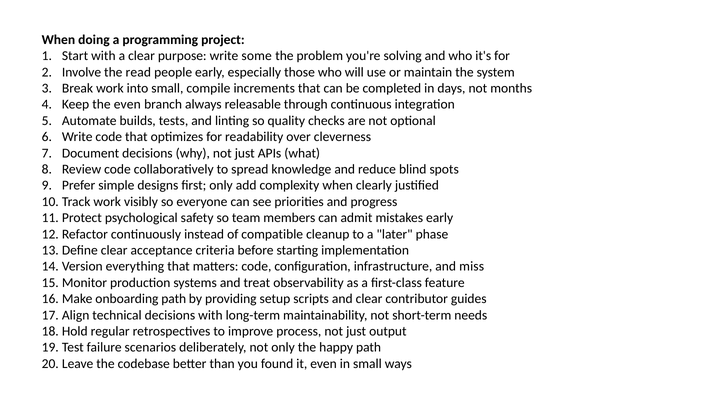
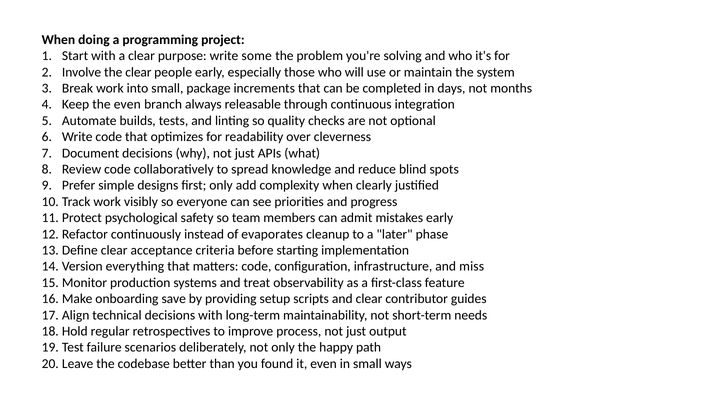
the read: read -> clear
compile: compile -> package
compatible: compatible -> evaporates
onboarding path: path -> save
